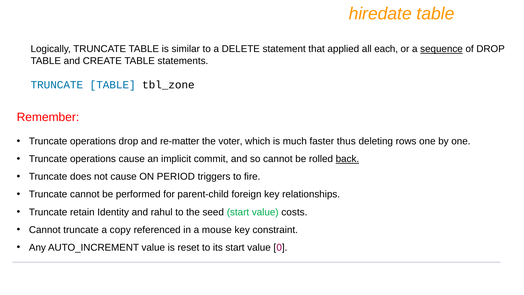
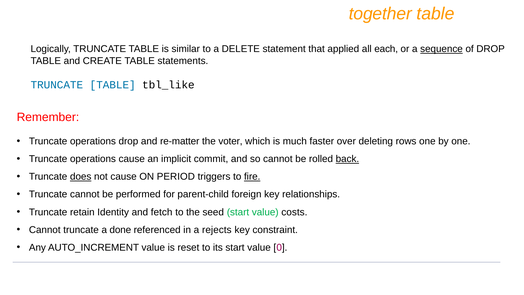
hiredate: hiredate -> together
tbl_zone: tbl_zone -> tbl_like
thus: thus -> over
does underline: none -> present
fire underline: none -> present
rahul: rahul -> fetch
copy: copy -> done
mouse: mouse -> rejects
